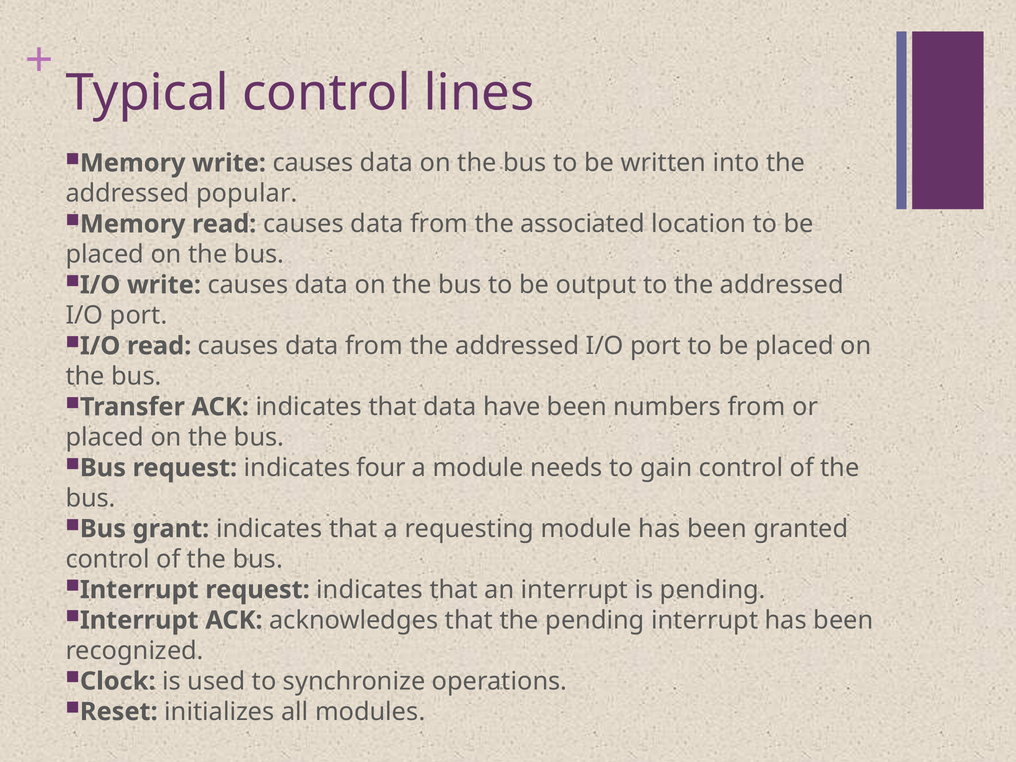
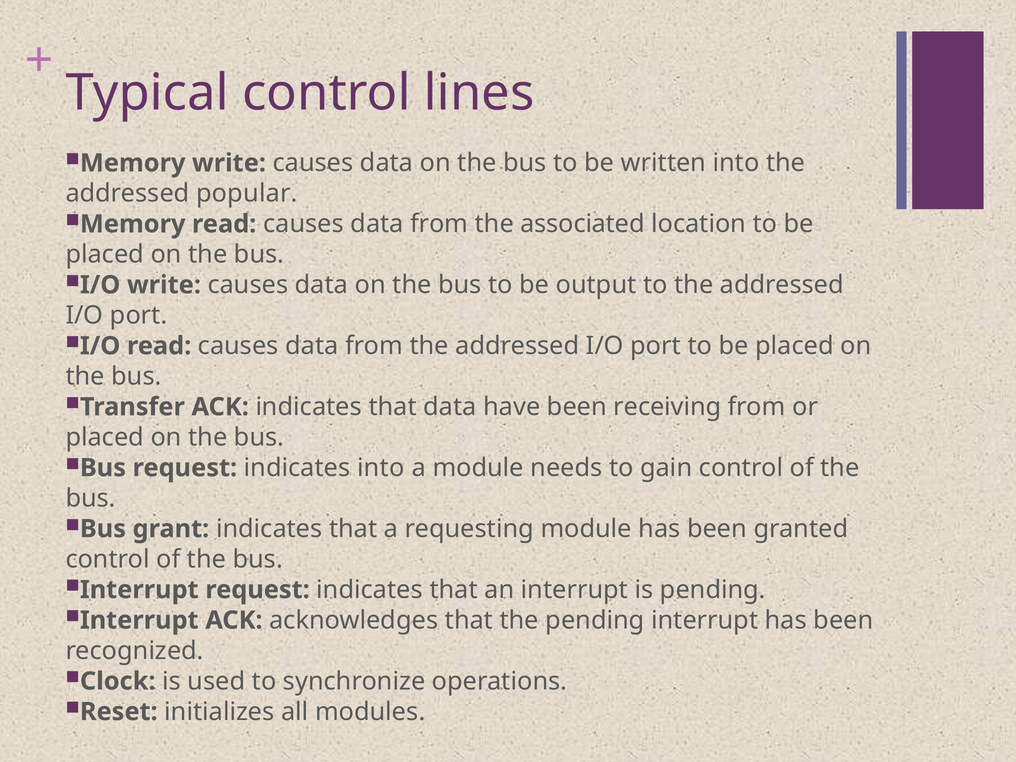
numbers: numbers -> receiving
indicates four: four -> into
